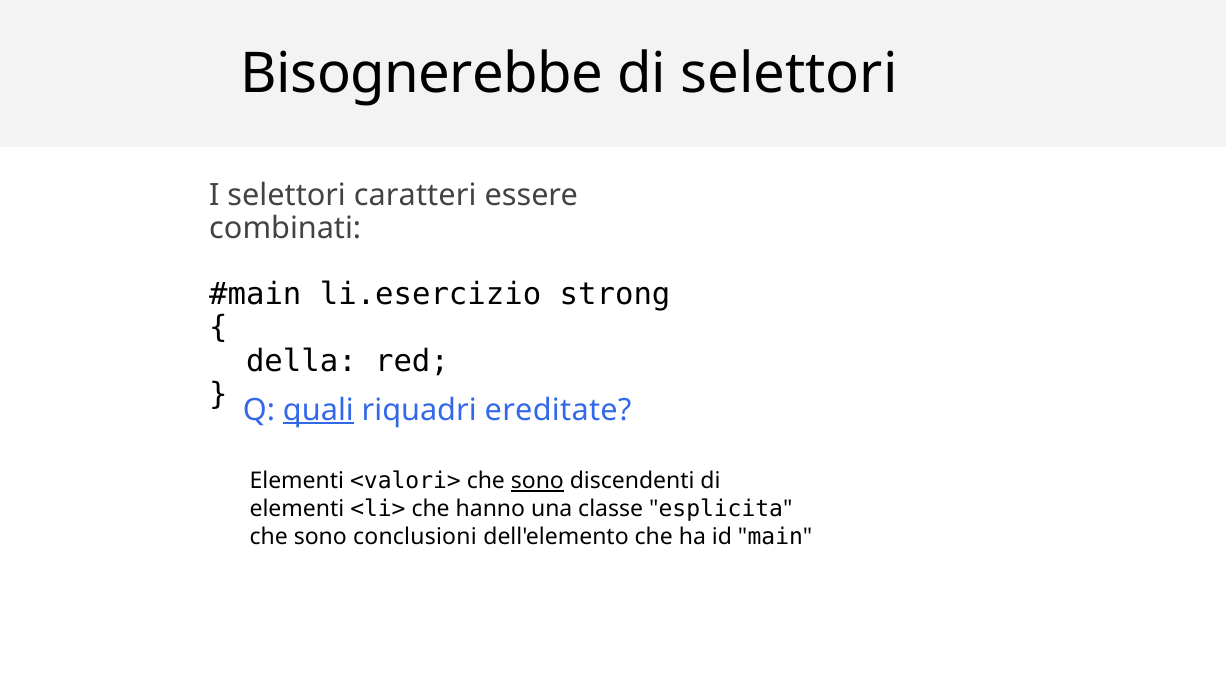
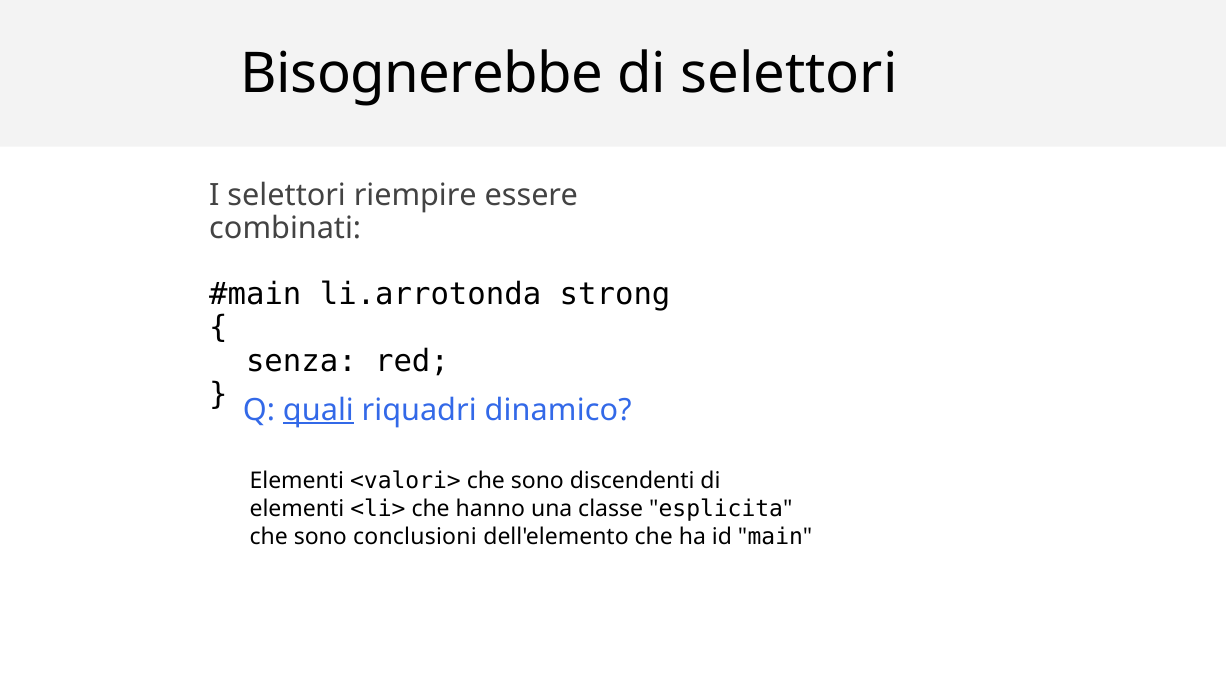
caratteri: caratteri -> riempire
li.esercizio: li.esercizio -> li.arrotonda
della: della -> senza
ereditate: ereditate -> dinamico
sono at (537, 481) underline: present -> none
